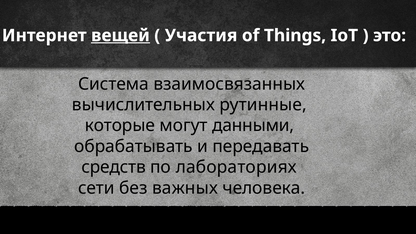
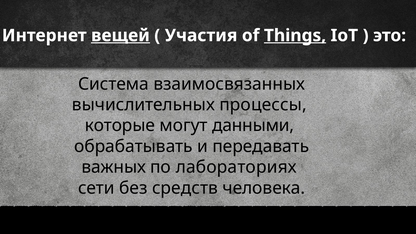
Things underline: none -> present
рутинные: рутинные -> процессы
средств: средств -> важных
важных: важных -> средств
